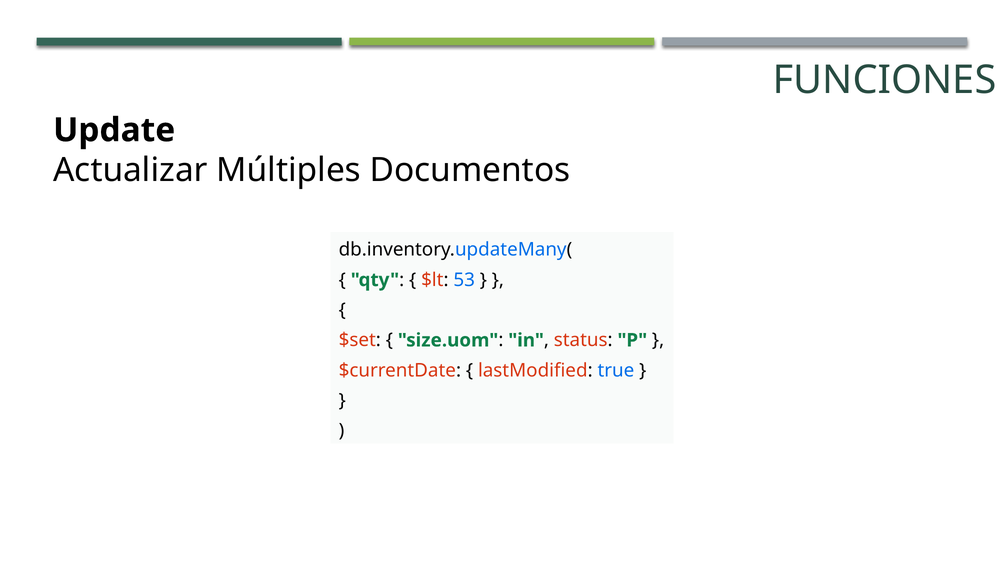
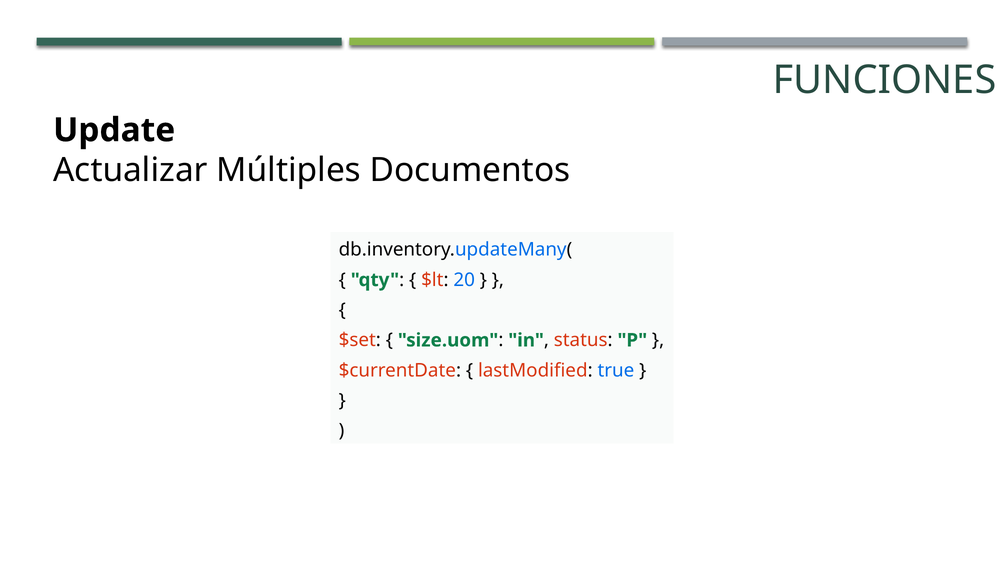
53: 53 -> 20
